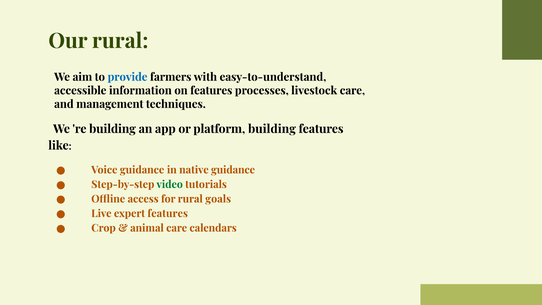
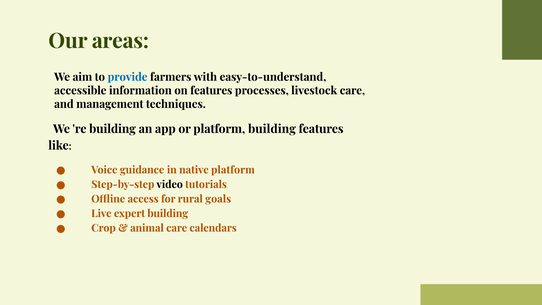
Our rural: rural -> areas
native guidance: guidance -> platform
video colour: green -> black
expert features: features -> building
